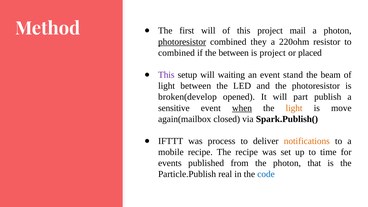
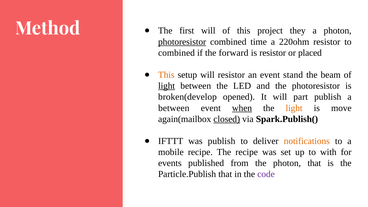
mail: mail -> they
they: they -> time
the between: between -> forward
is project: project -> resistor
This at (166, 75) colour: purple -> orange
will waiting: waiting -> resistor
light at (167, 86) underline: none -> present
sensitive at (174, 108): sensitive -> between
closed underline: none -> present
was process: process -> publish
time: time -> with
Particle.Publish real: real -> that
code colour: blue -> purple
